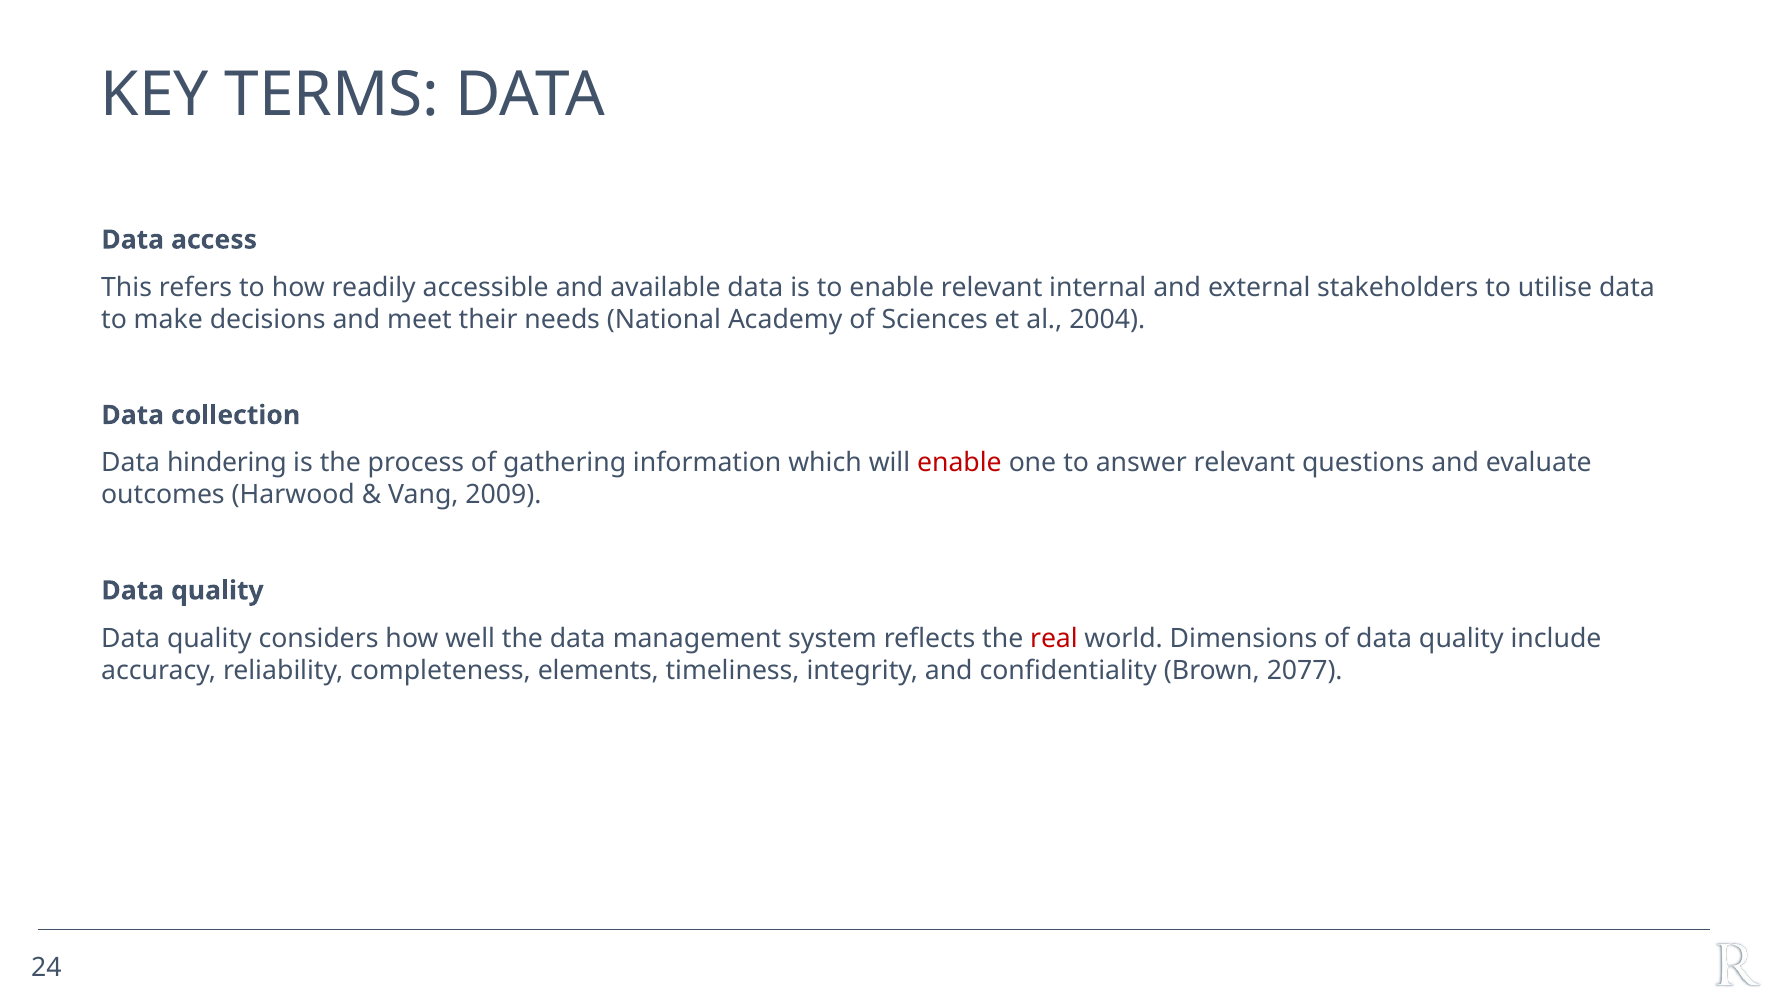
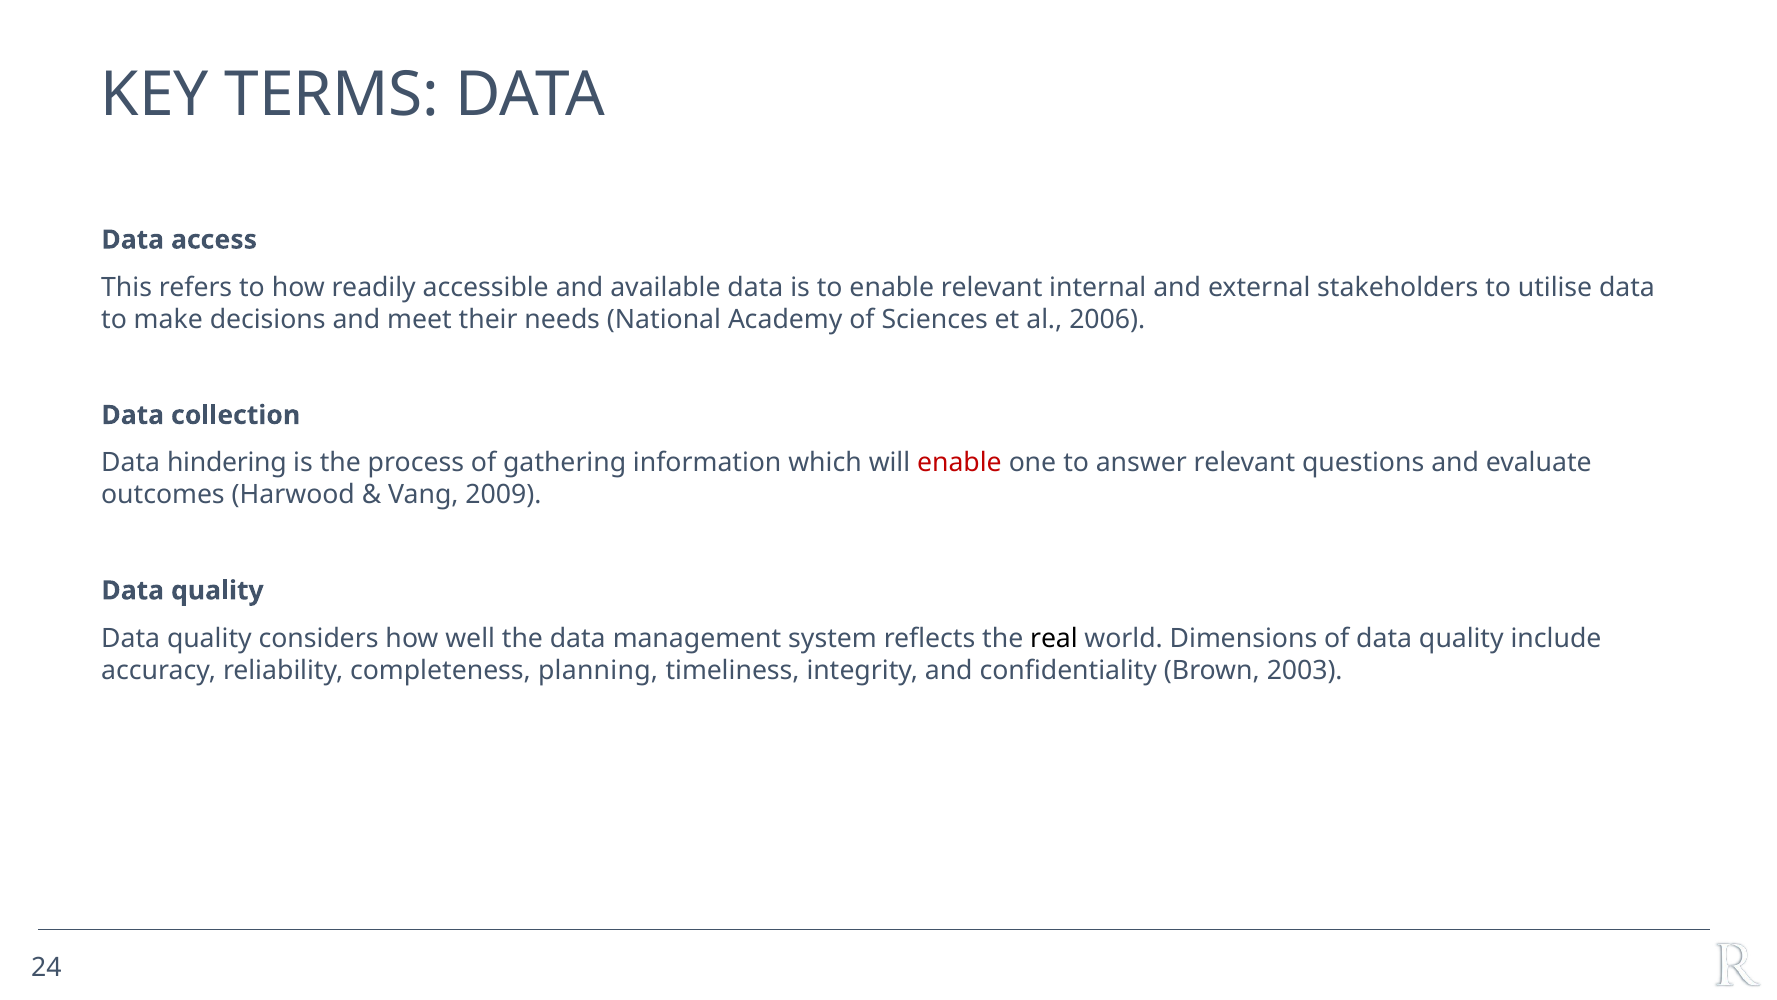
2004: 2004 -> 2006
real colour: red -> black
elements: elements -> planning
2077: 2077 -> 2003
